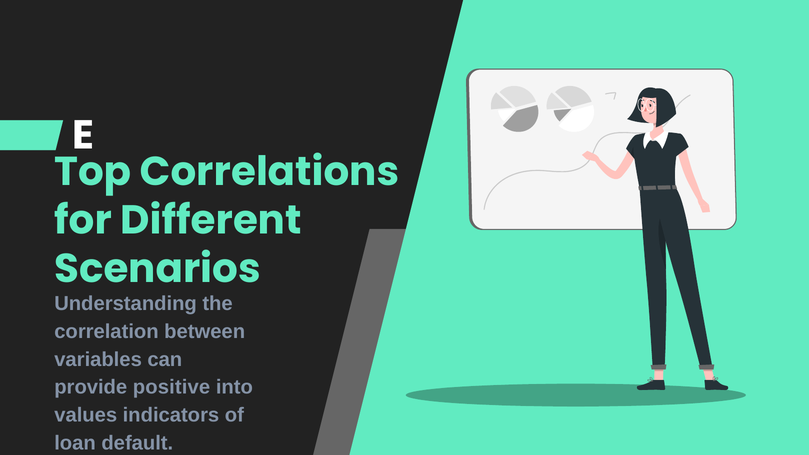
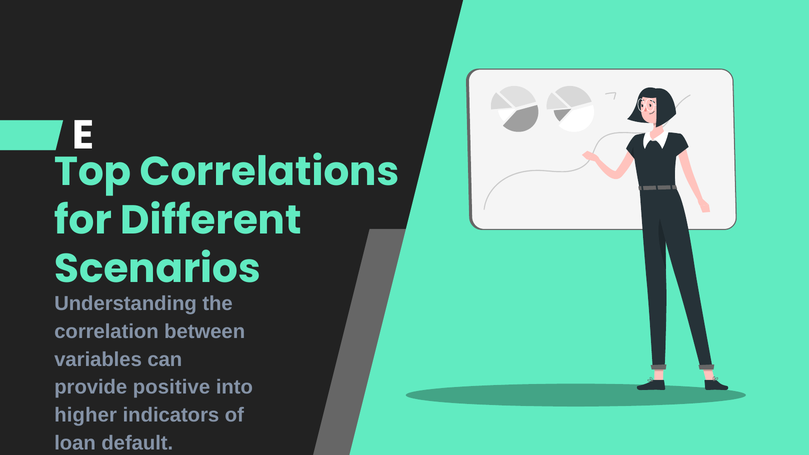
values: values -> higher
